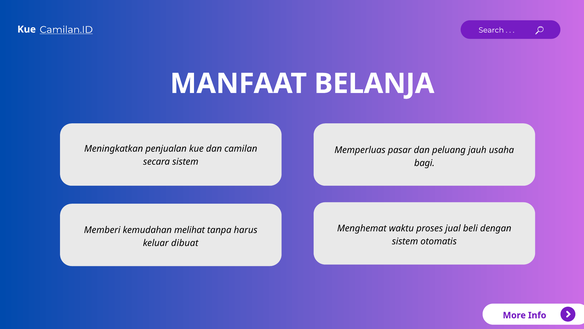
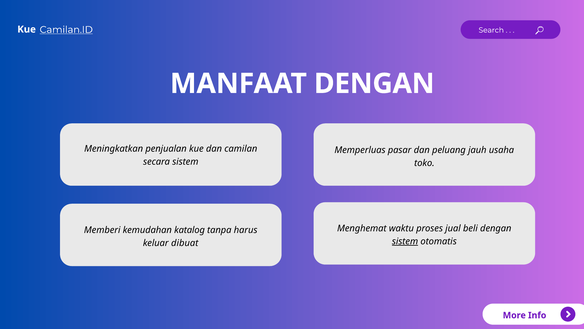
MANFAAT BELANJA: BELANJA -> DENGAN
bagi: bagi -> toko
melihat: melihat -> katalog
sistem at (405, 241) underline: none -> present
